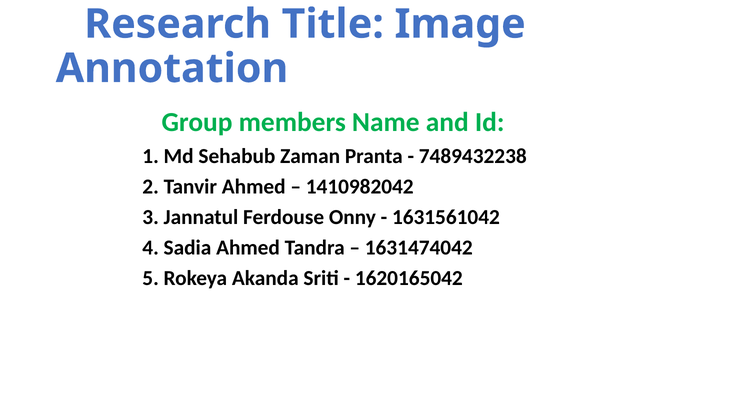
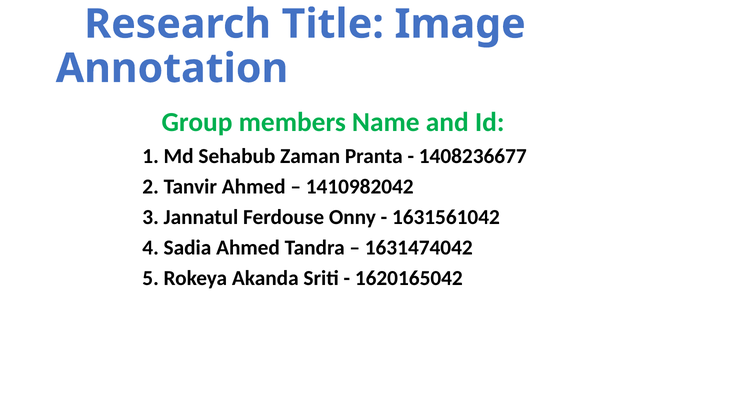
7489432238: 7489432238 -> 1408236677
